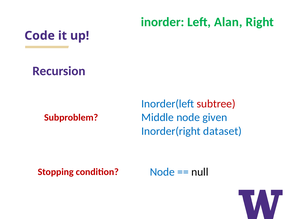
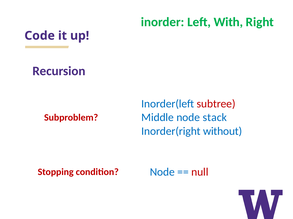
Alan: Alan -> With
given: given -> stack
dataset: dataset -> without
null colour: black -> red
